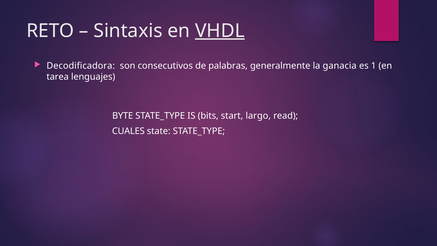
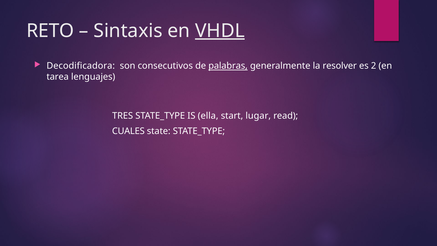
palabras underline: none -> present
ganacia: ganacia -> resolver
1: 1 -> 2
BYTE: BYTE -> TRES
bits: bits -> ella
largo: largo -> lugar
